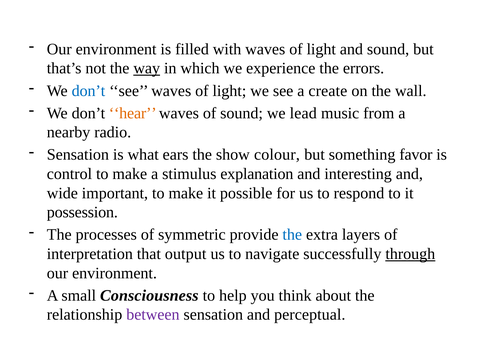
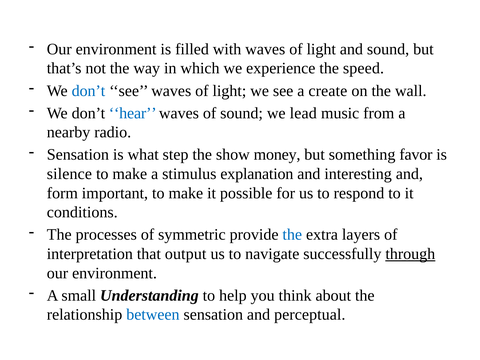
way underline: present -> none
errors: errors -> speed
hear colour: orange -> blue
ears: ears -> step
colour: colour -> money
control: control -> silence
wide: wide -> form
possession: possession -> conditions
Consciousness: Consciousness -> Understanding
between colour: purple -> blue
